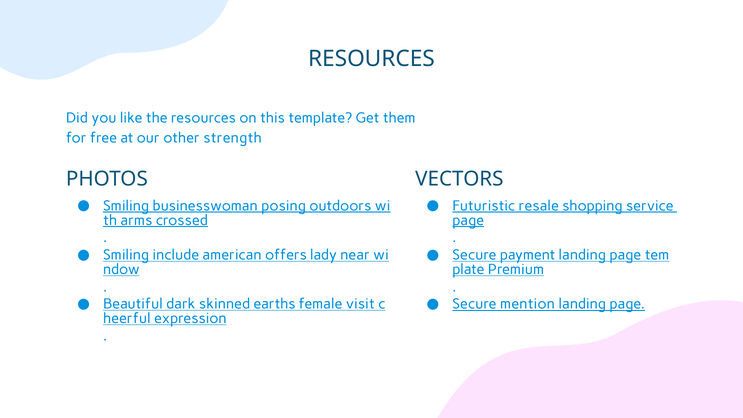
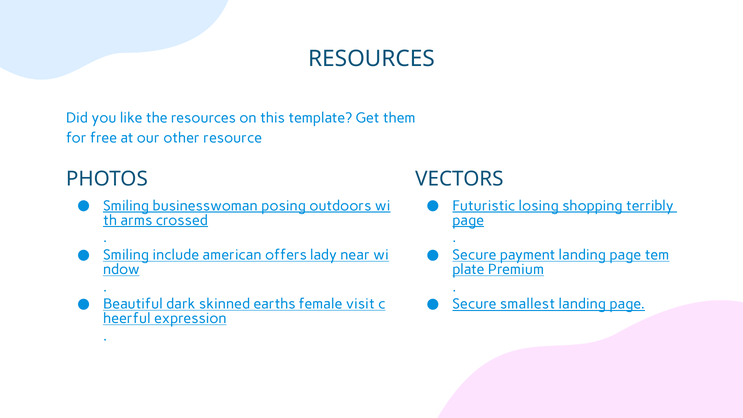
strength: strength -> resource
resale: resale -> losing
service: service -> terribly
mention: mention -> smallest
